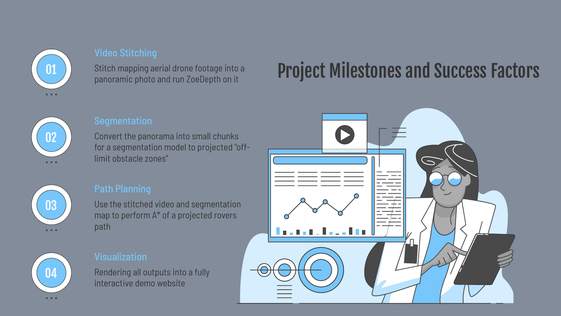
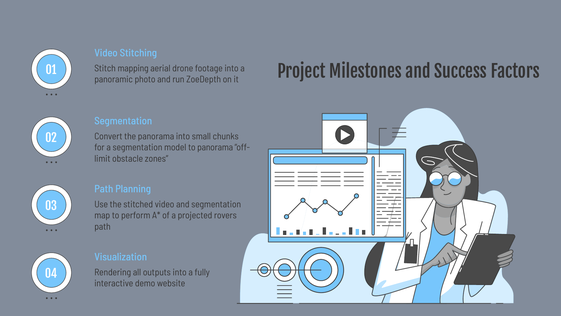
to projected: projected -> panorama
